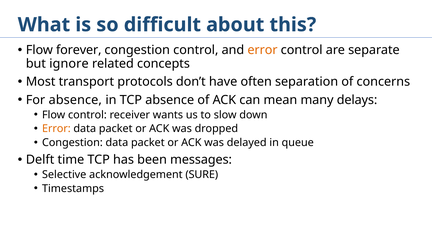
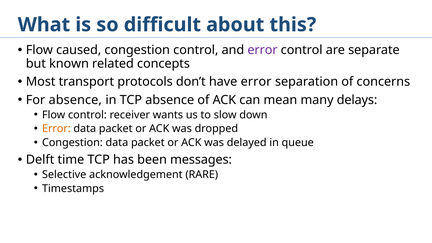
forever: forever -> caused
error at (262, 50) colour: orange -> purple
ignore: ignore -> known
have often: often -> error
SURE: SURE -> RARE
